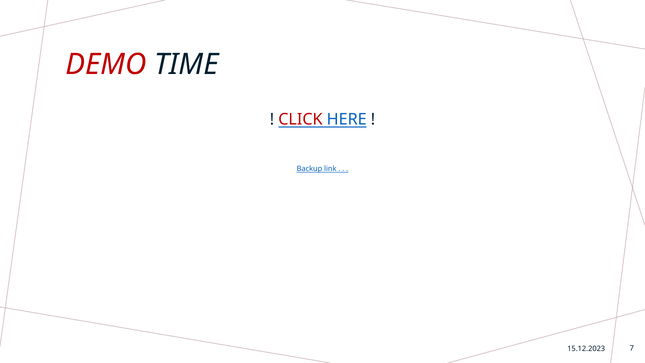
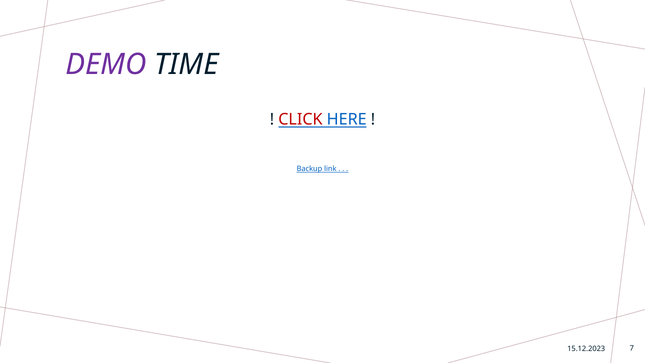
DEMO colour: red -> purple
